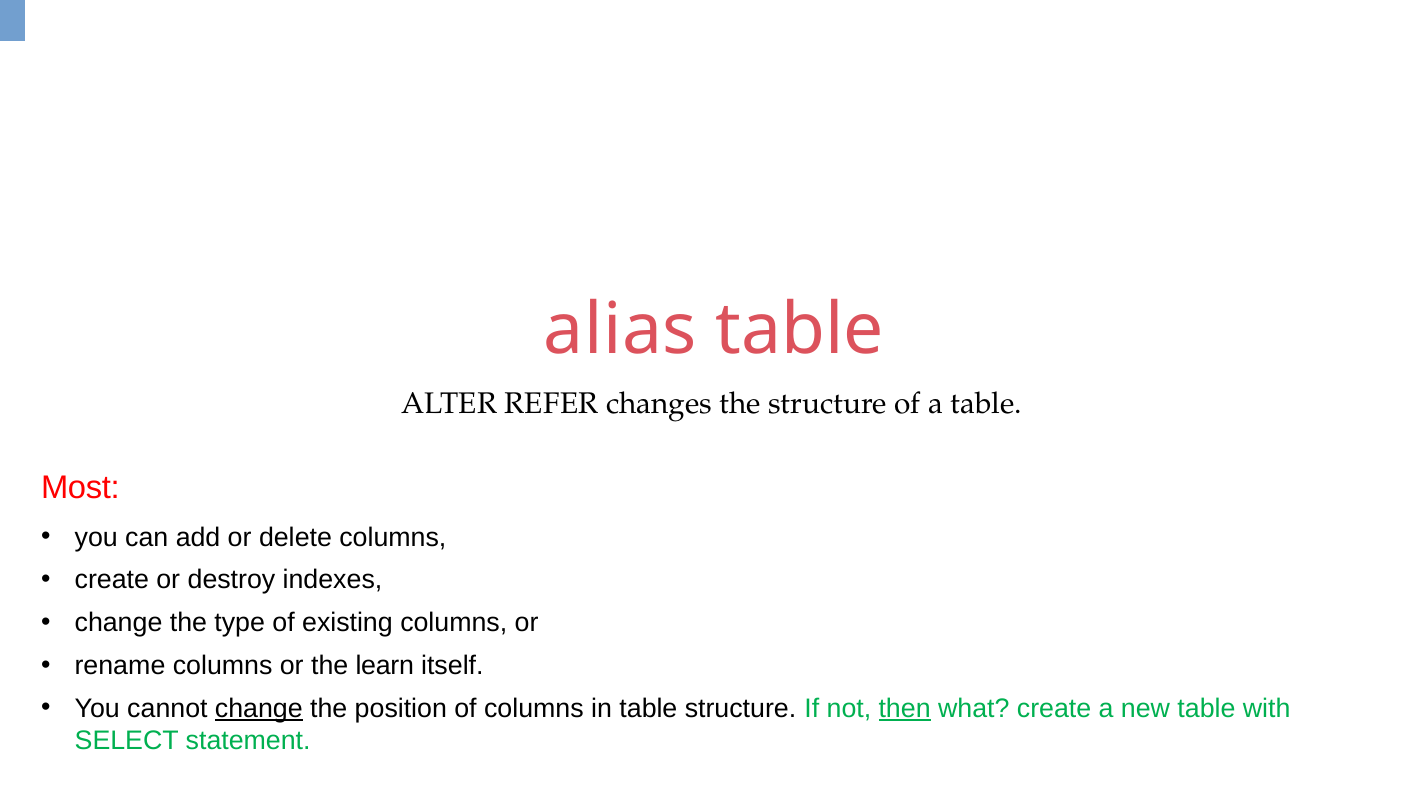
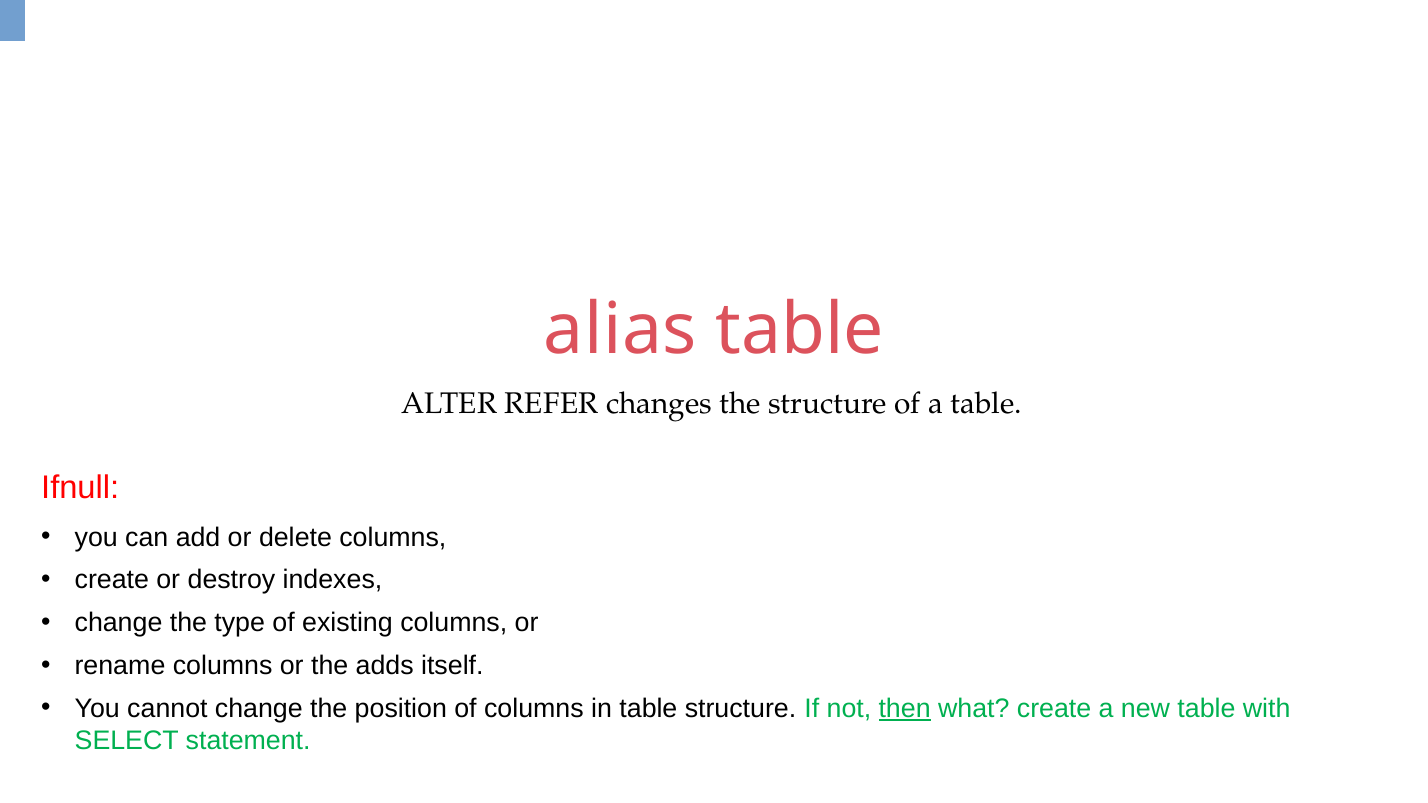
Most: Most -> Ifnull
learn: learn -> adds
change at (259, 709) underline: present -> none
